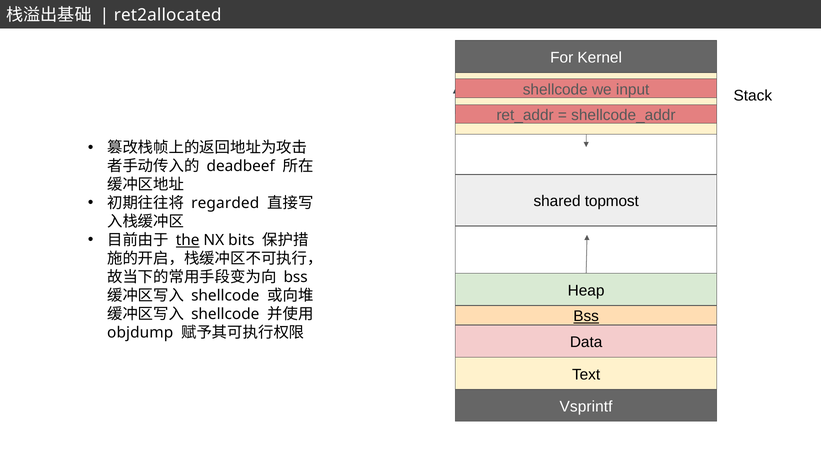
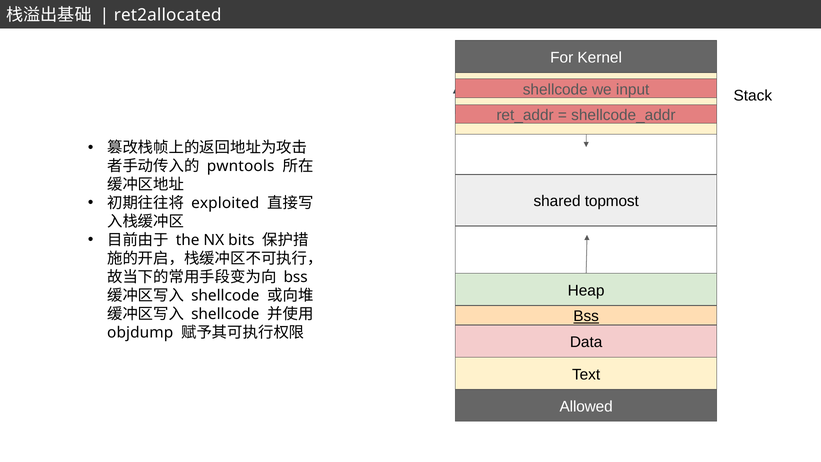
deadbeef: deadbeef -> pwntools
regarded: regarded -> exploited
the underline: present -> none
Vsprintf: Vsprintf -> Allowed
